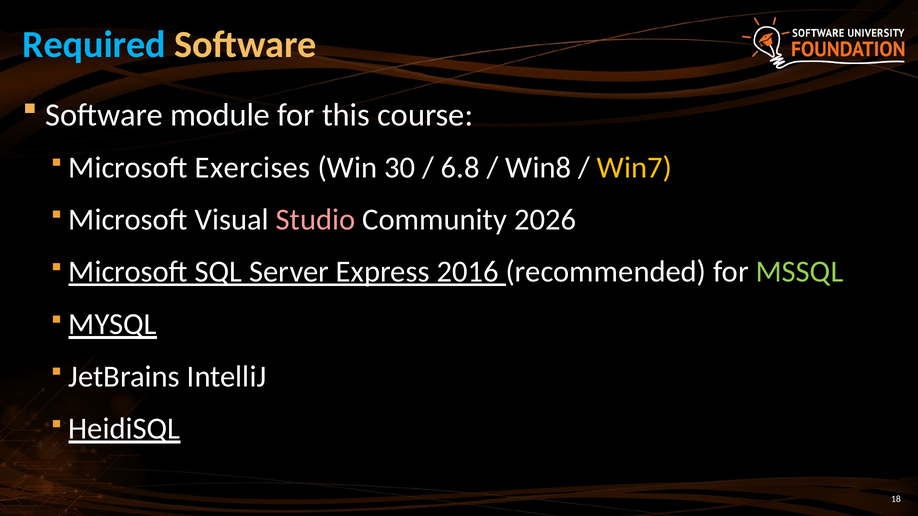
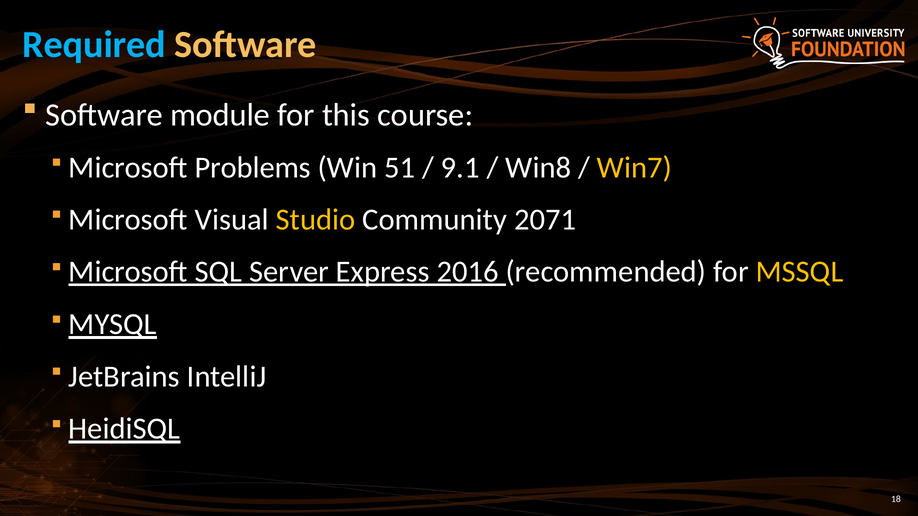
Exercises: Exercises -> Problems
30: 30 -> 51
6.8: 6.8 -> 9.1
Studio colour: pink -> yellow
2026: 2026 -> 2071
MSSQL colour: light green -> yellow
